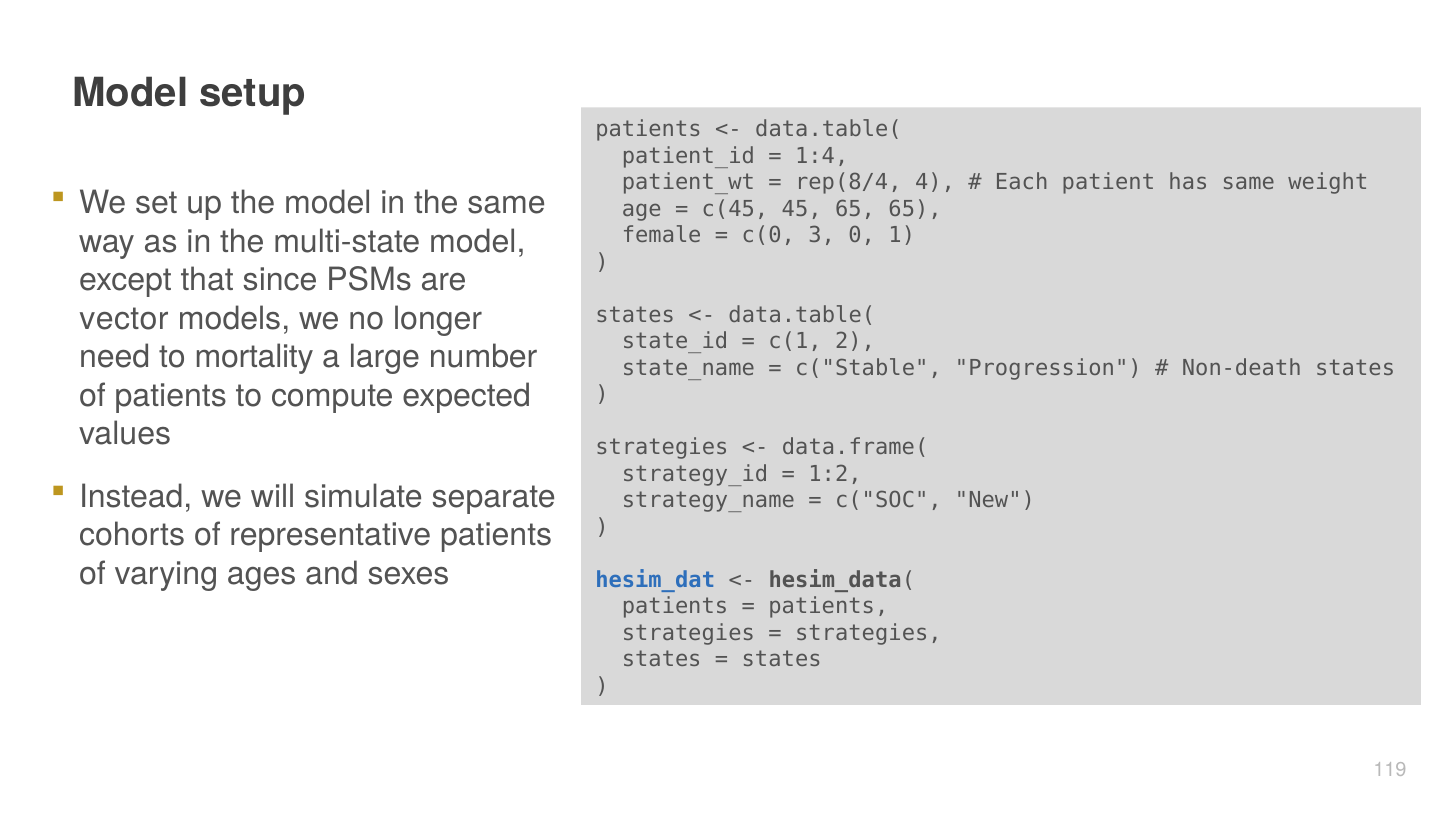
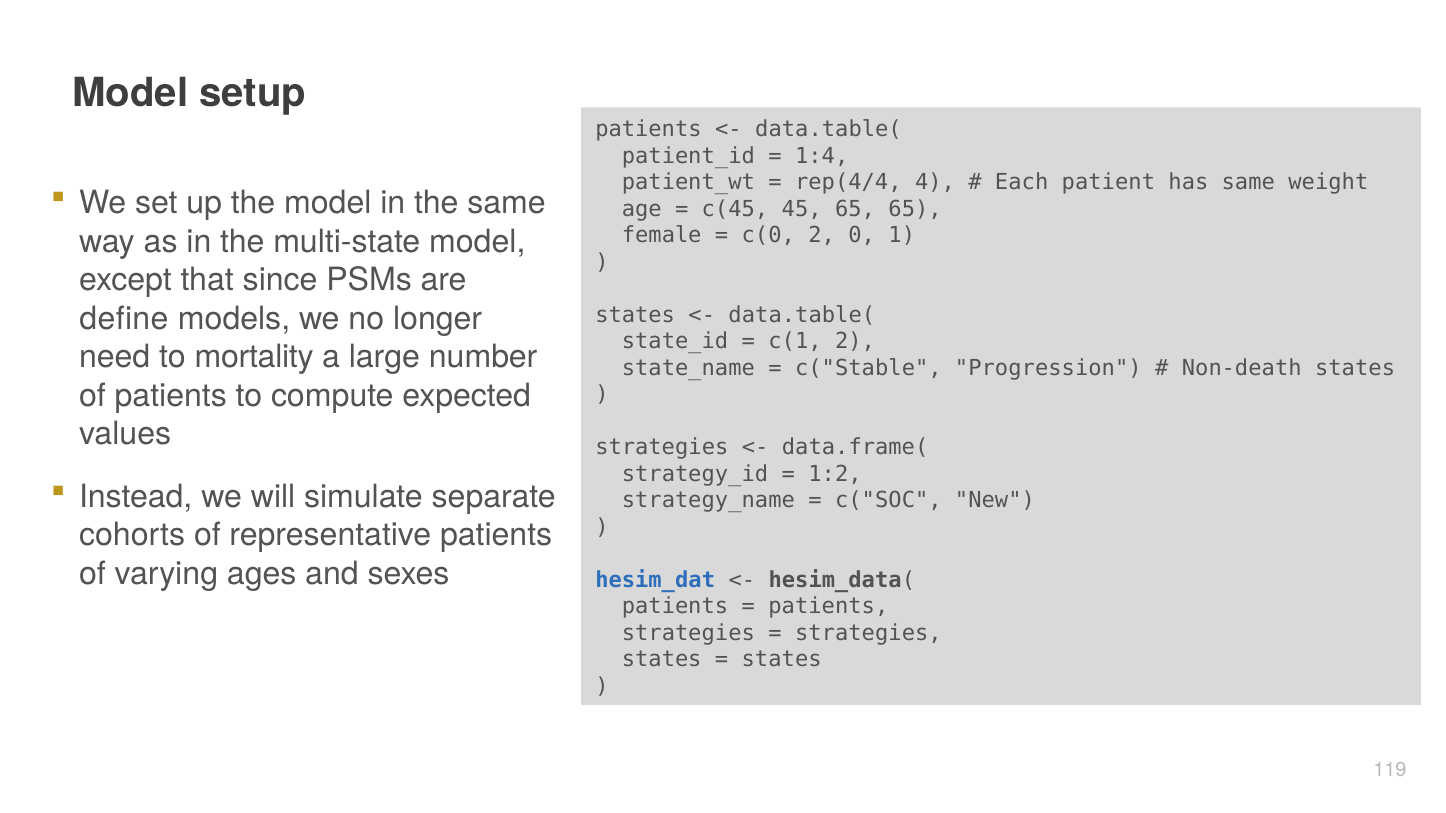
rep(8/4: rep(8/4 -> rep(4/4
c(0 3: 3 -> 2
vector: vector -> define
